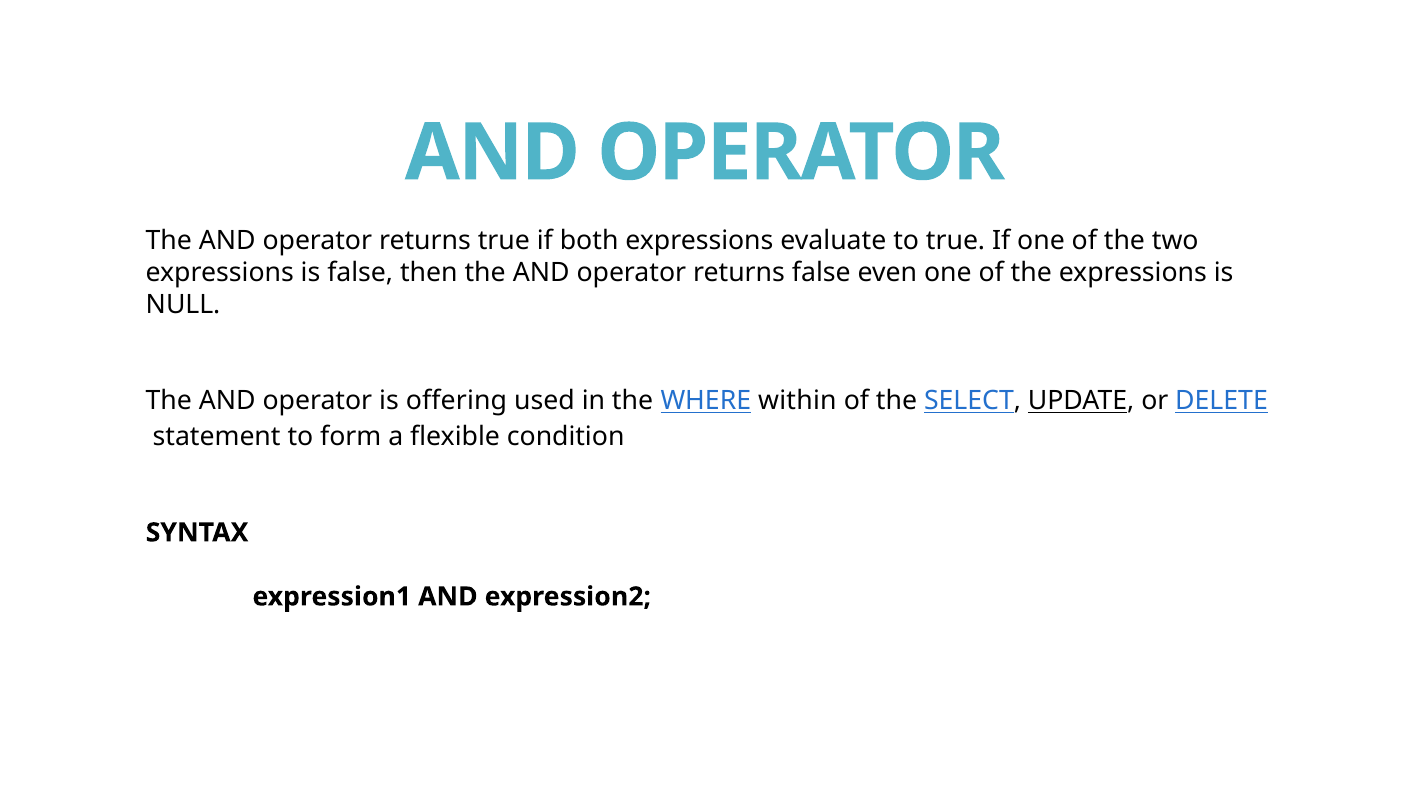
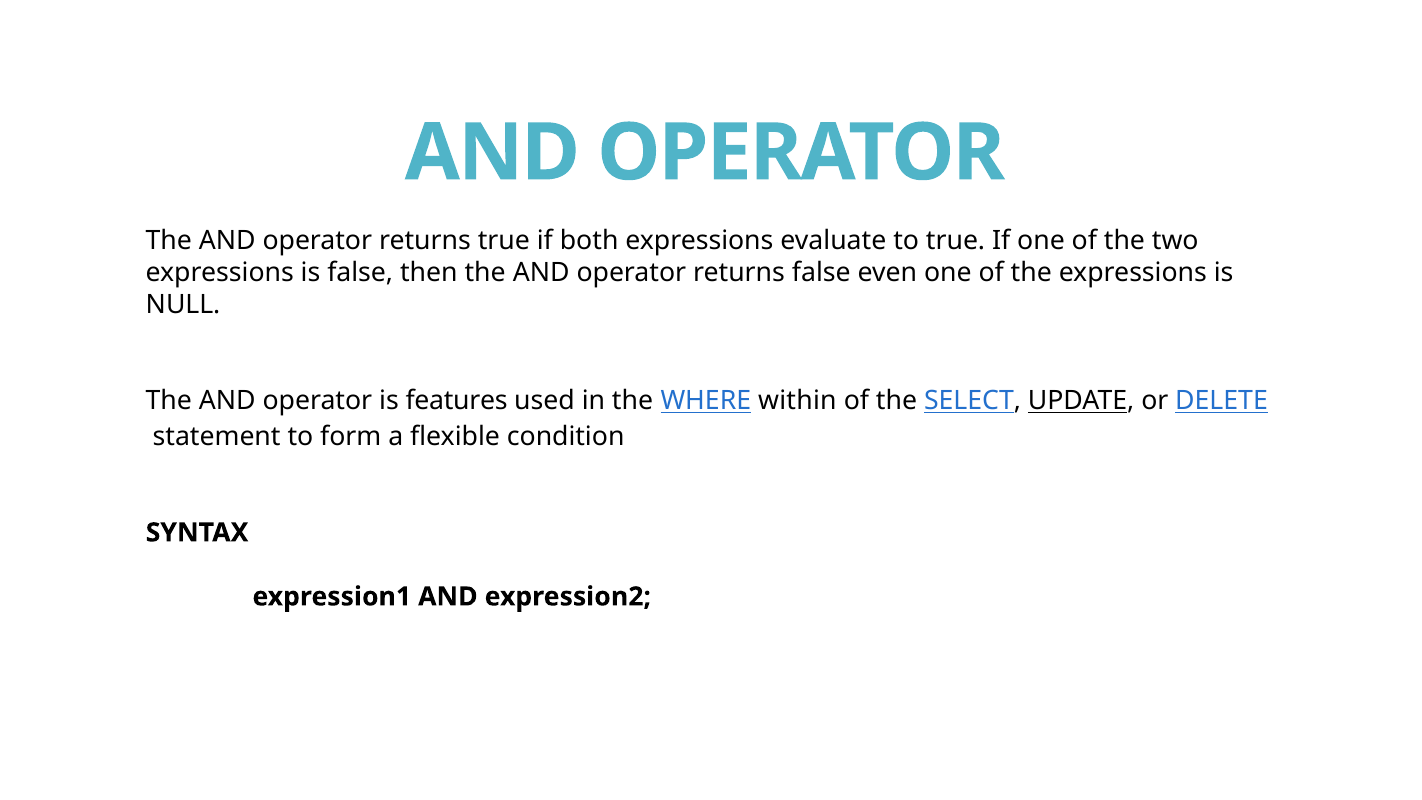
offering: offering -> features
